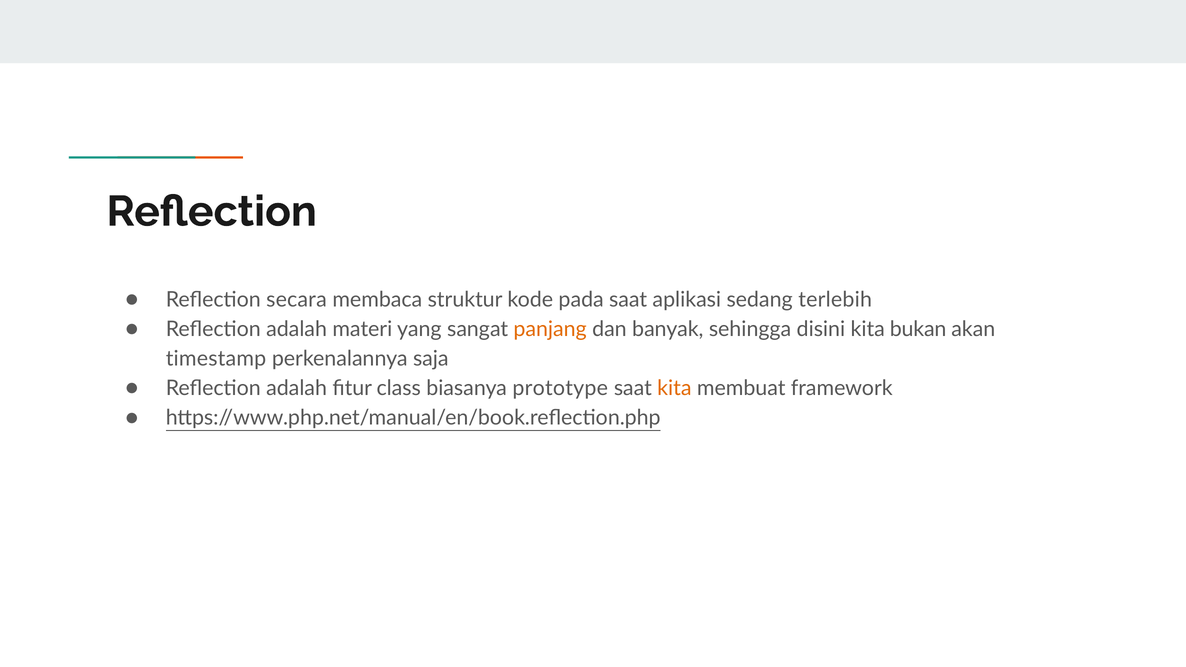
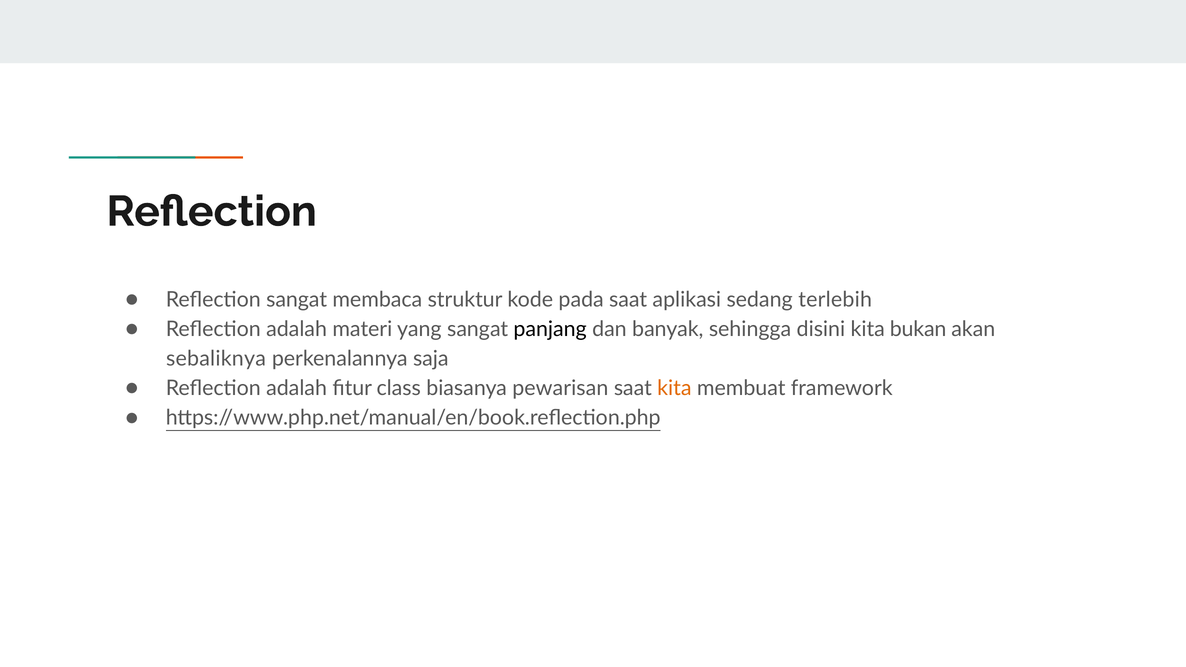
Reflection secara: secara -> sangat
panjang colour: orange -> black
timestamp: timestamp -> sebaliknya
prototype: prototype -> pewarisan
